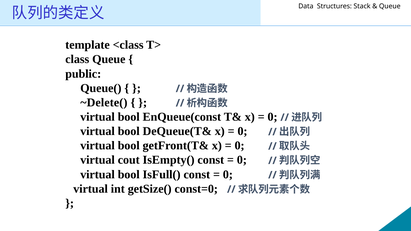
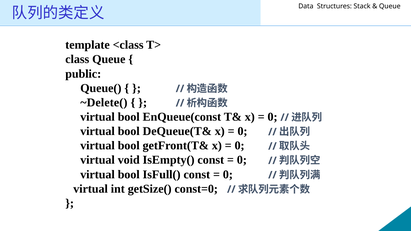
cout: cout -> void
